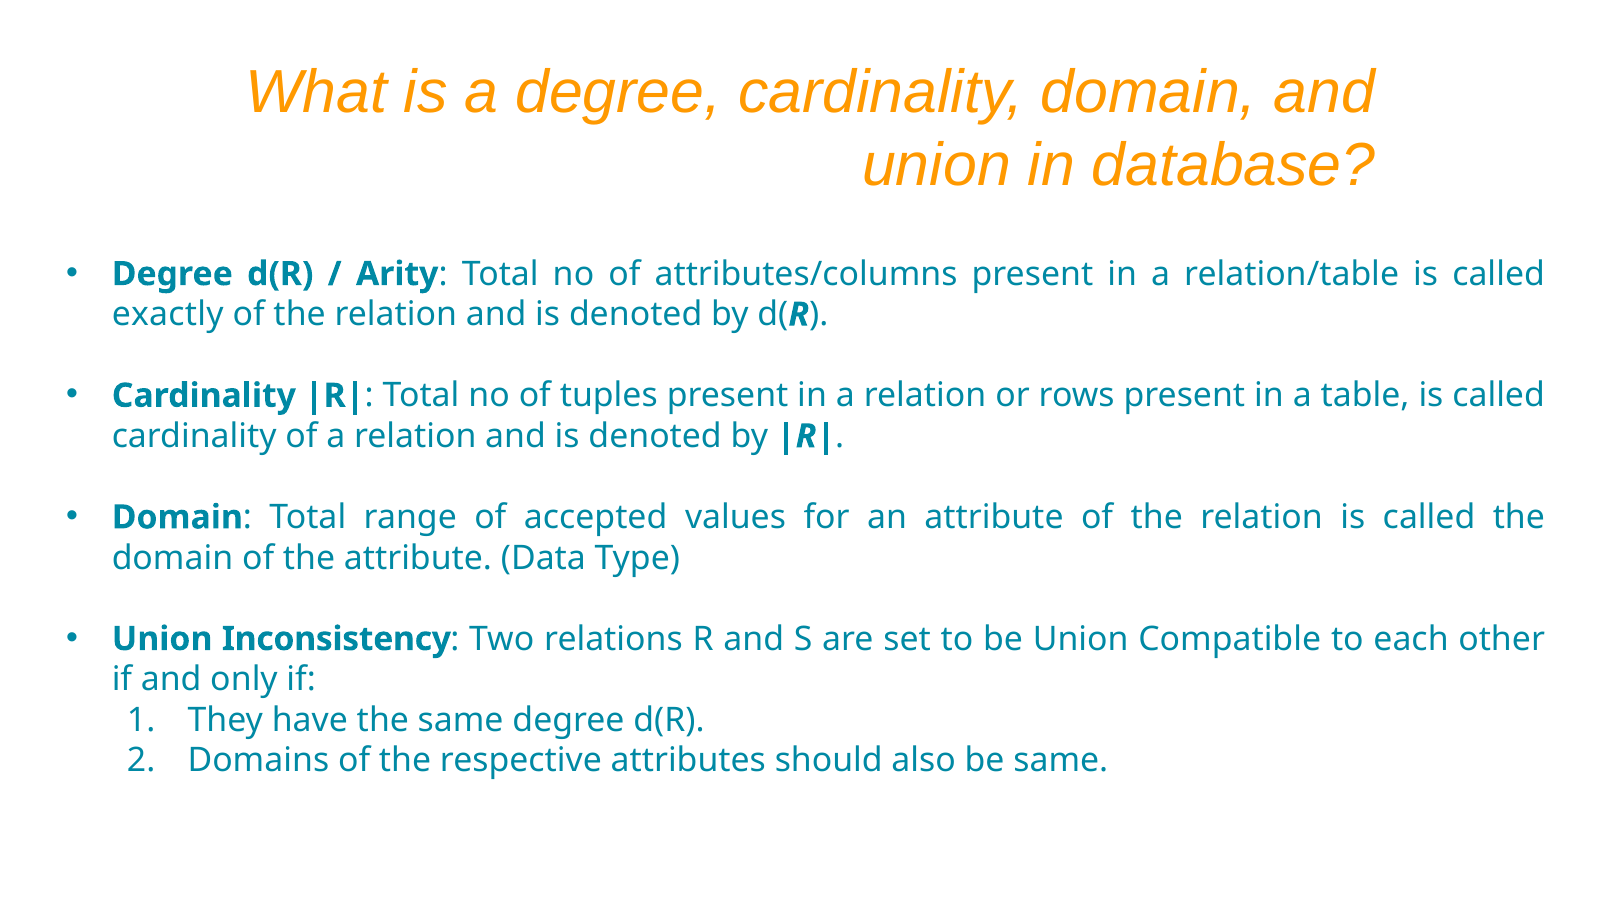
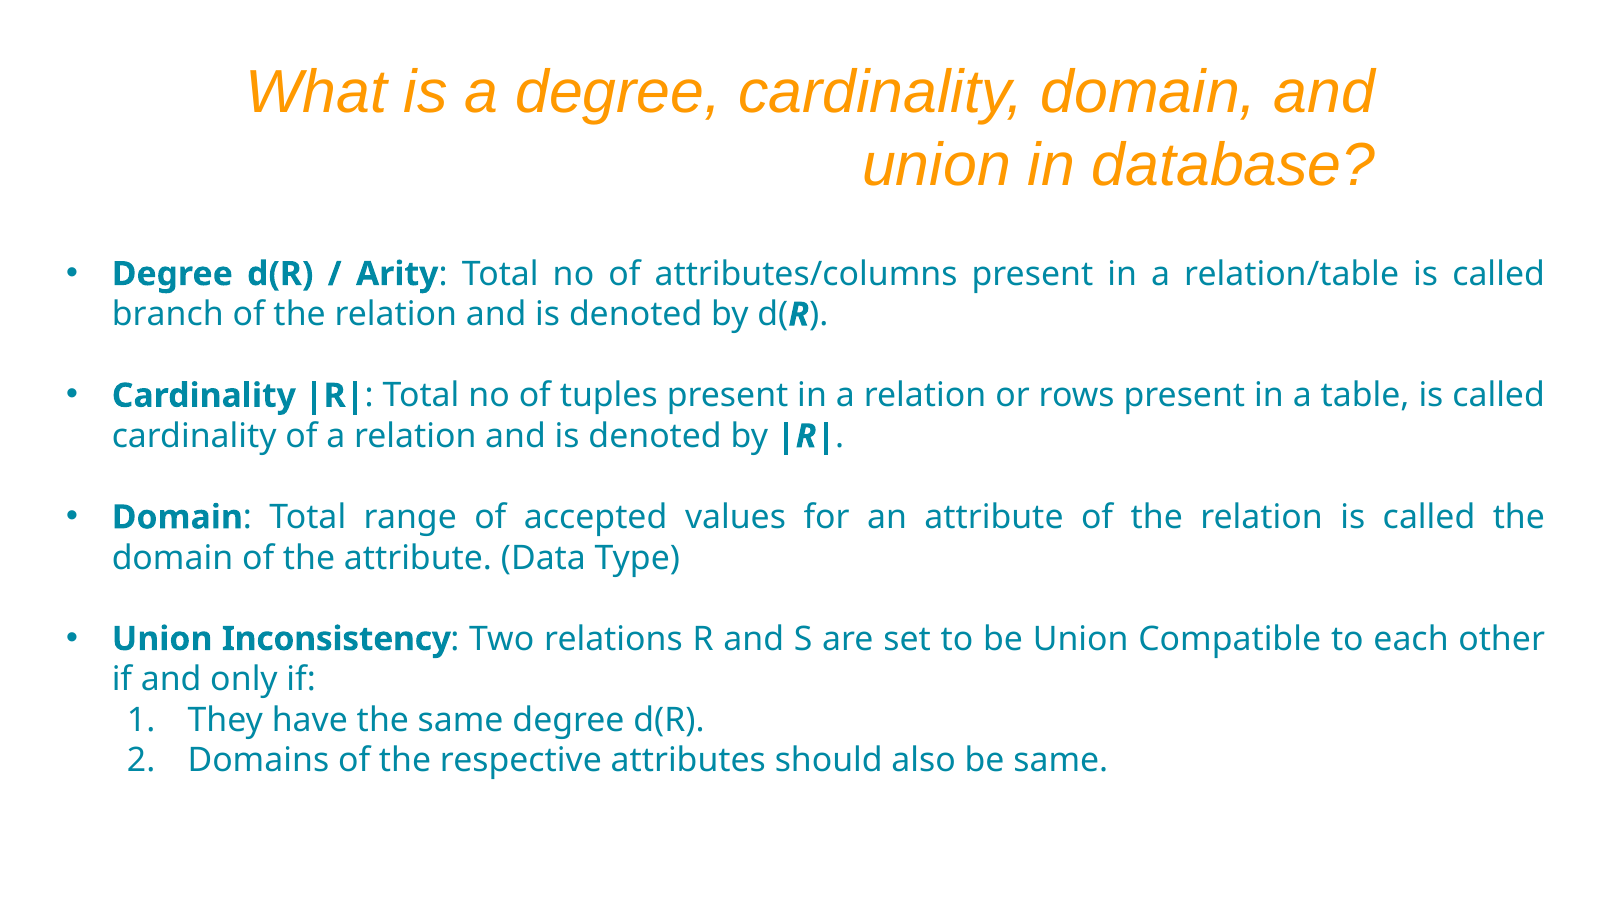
exactly: exactly -> branch
